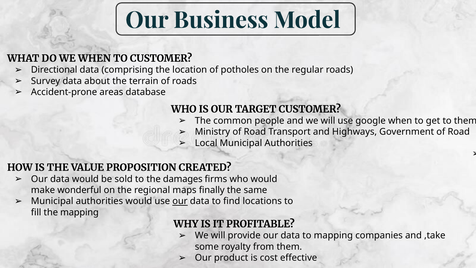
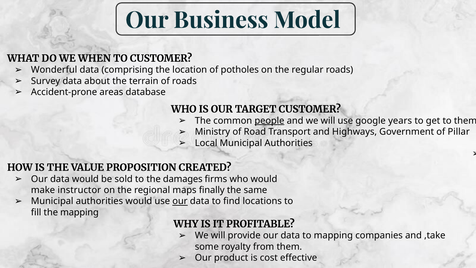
Directional: Directional -> Wonderful
people underline: none -> present
google when: when -> years
Government of Road: Road -> Pillar
wonderful: wonderful -> instructor
